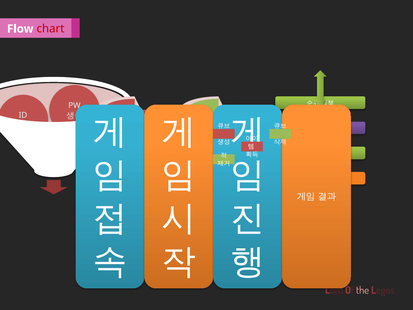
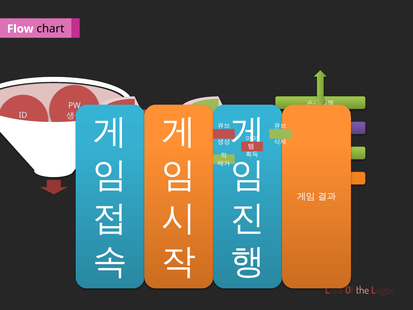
chart colour: red -> black
